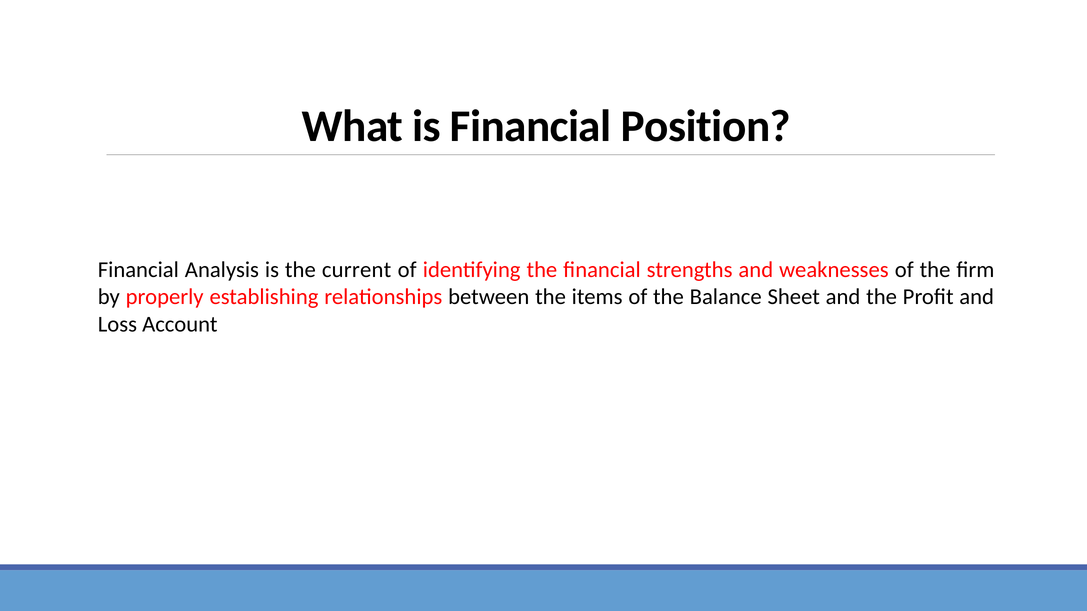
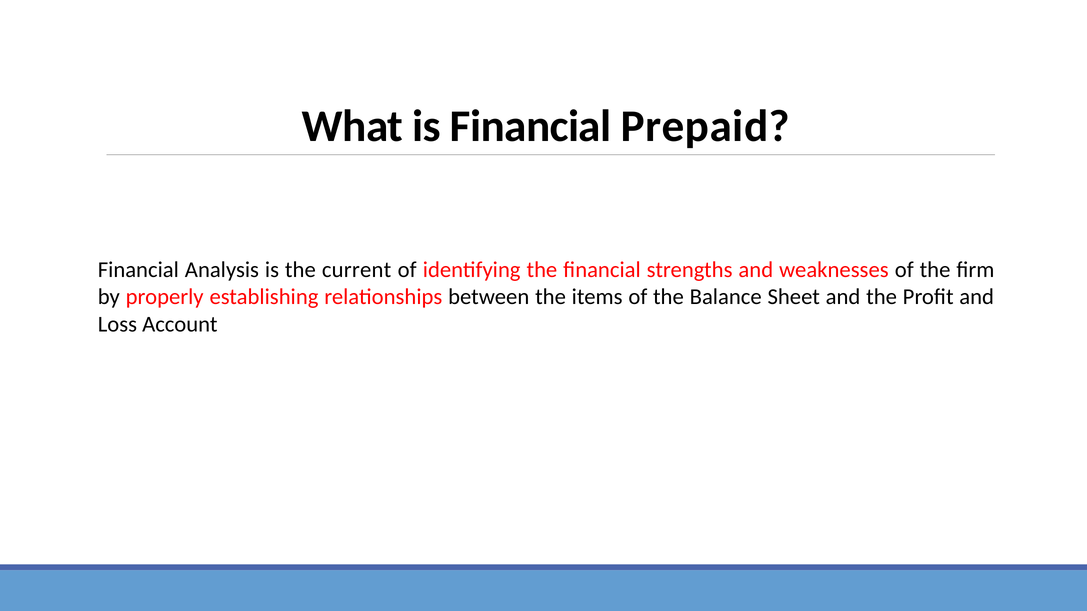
Position: Position -> Prepaid
